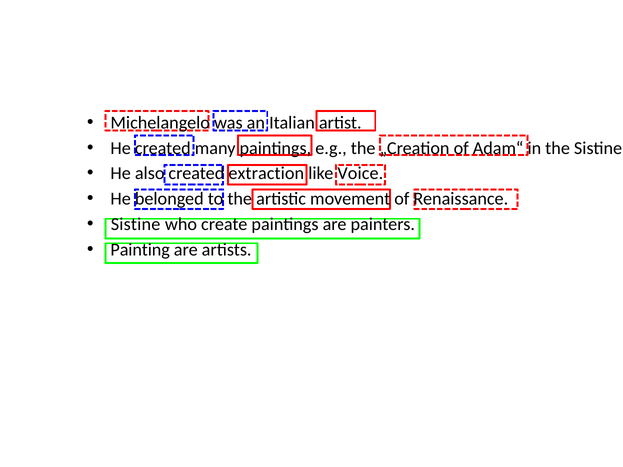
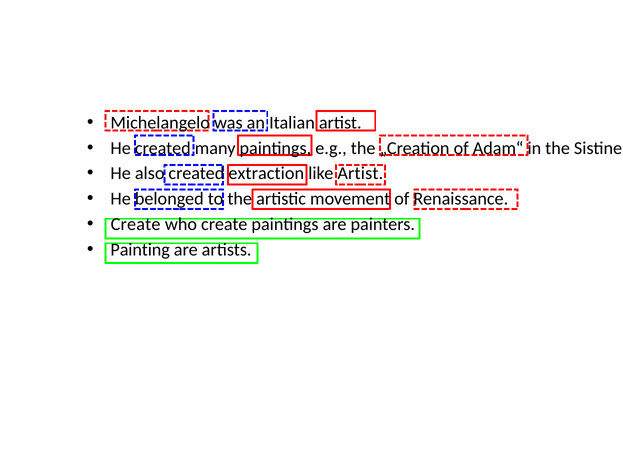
like Voice: Voice -> Artist
Sistine at (136, 224): Sistine -> Create
